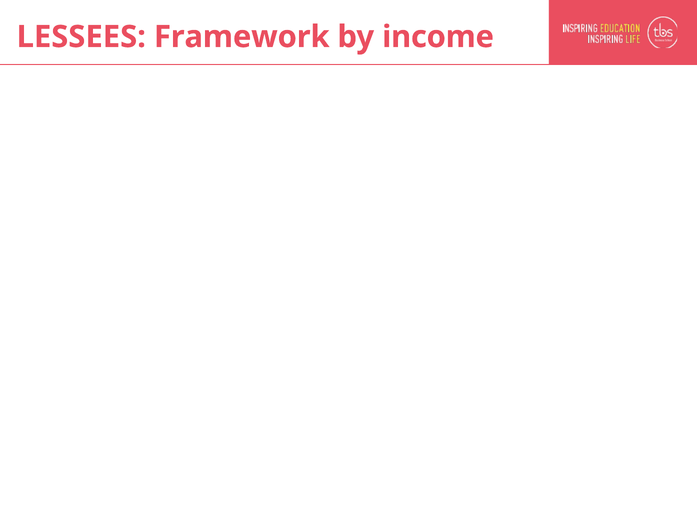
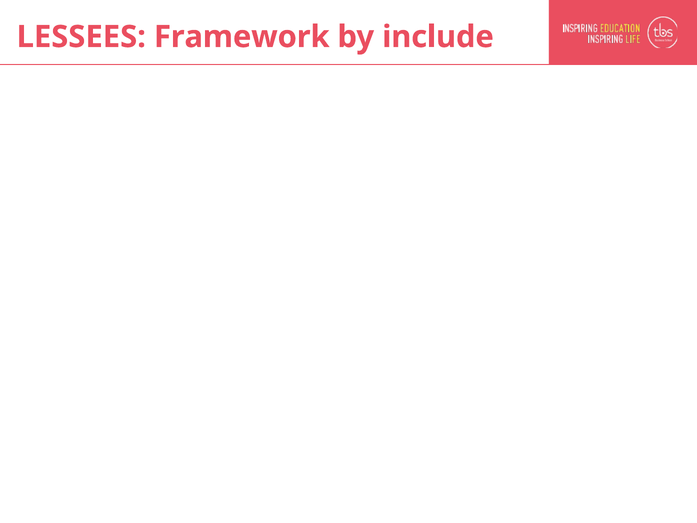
income: income -> include
